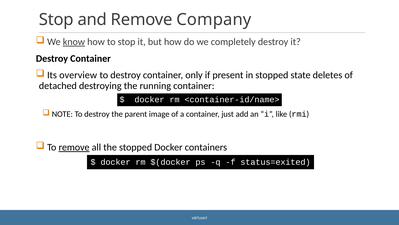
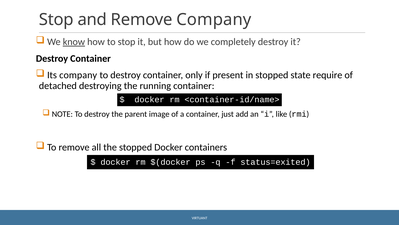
Its overview: overview -> company
deletes: deletes -> require
remove at (74, 147) underline: present -> none
